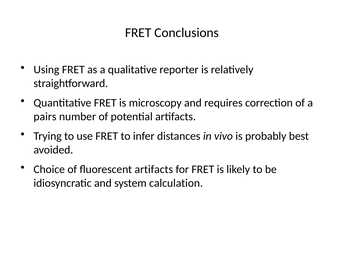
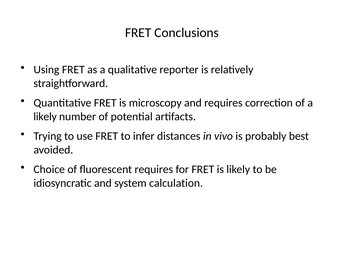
pairs at (45, 117): pairs -> likely
fluorescent artifacts: artifacts -> requires
